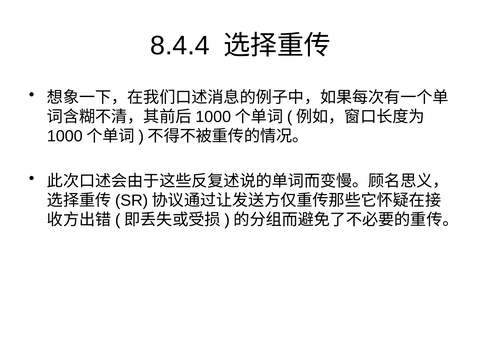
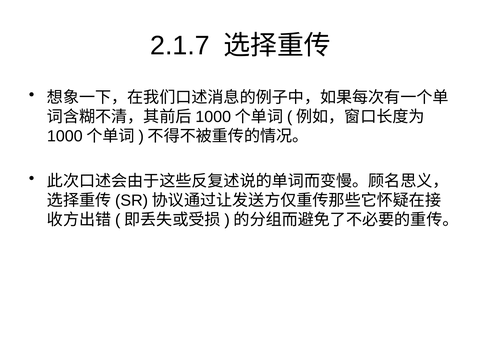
8.4.4: 8.4.4 -> 2.1.7
